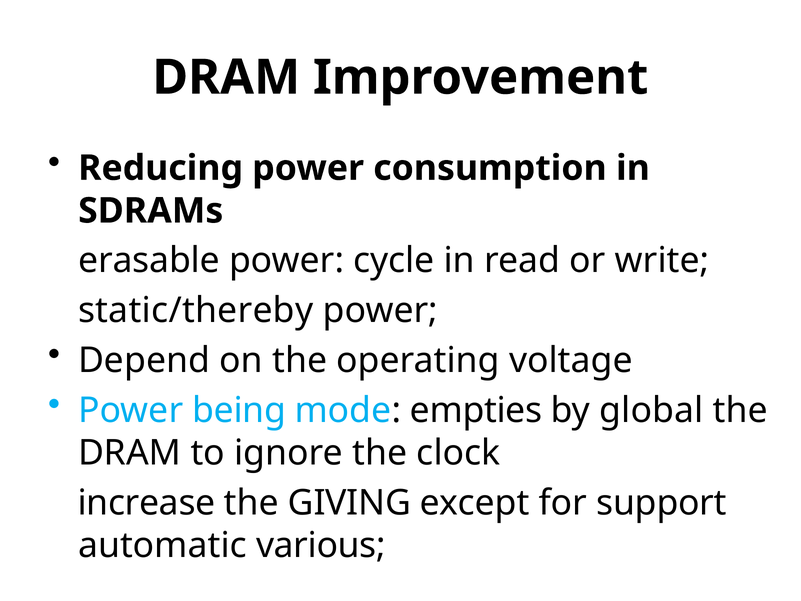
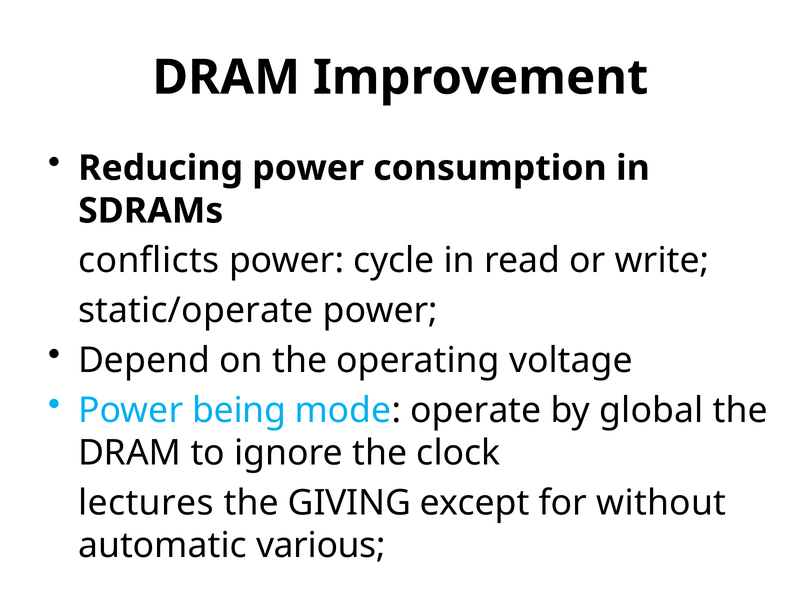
erasable: erasable -> conflicts
static/thereby: static/thereby -> static/operate
empties: empties -> operate
increase: increase -> lectures
support: support -> without
